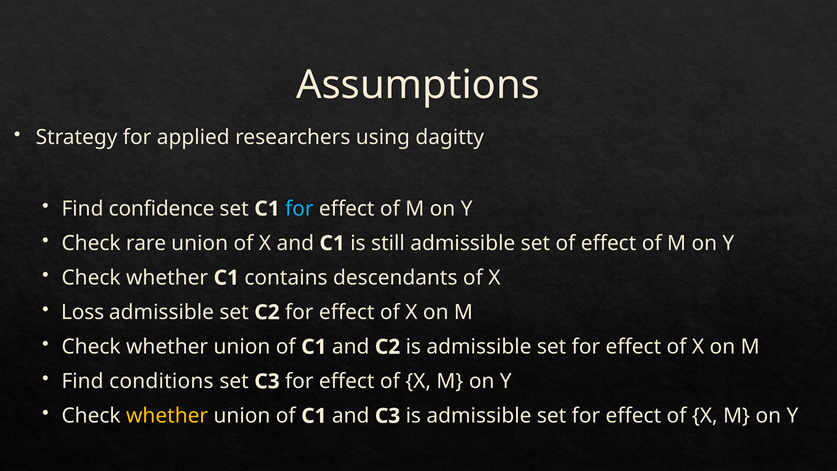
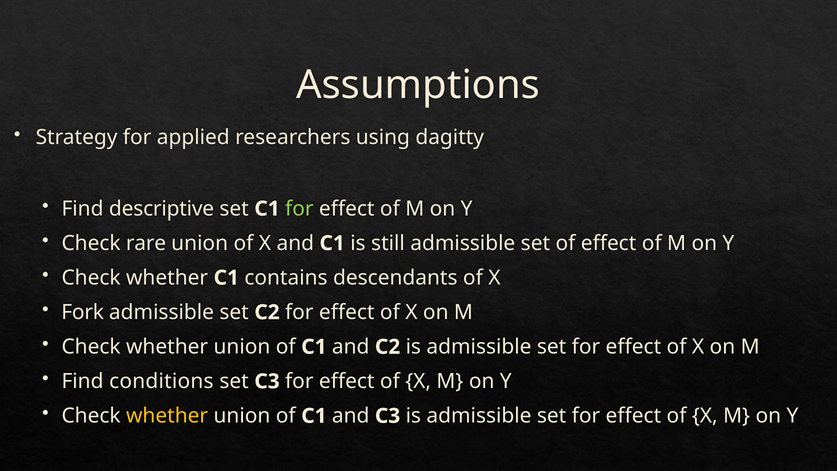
confidence: confidence -> descriptive
for at (299, 209) colour: light blue -> light green
Loss: Loss -> Fork
